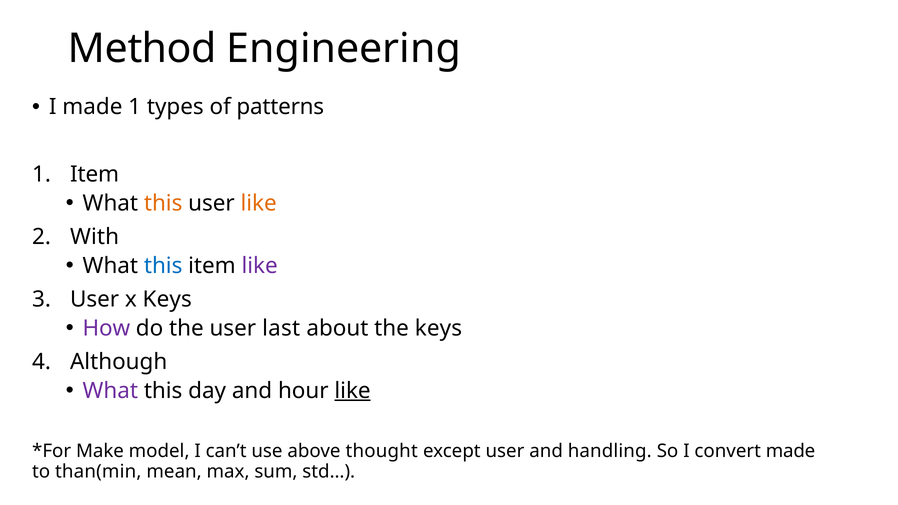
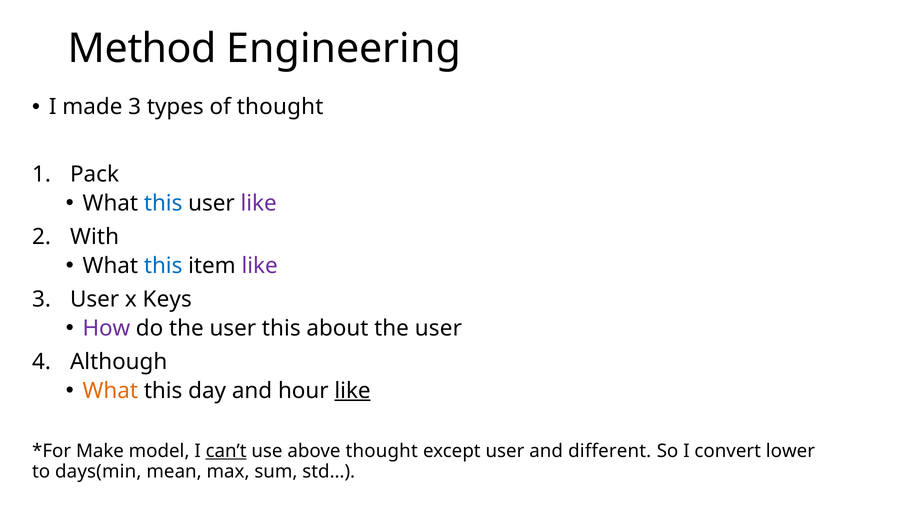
made 1: 1 -> 3
of patterns: patterns -> thought
Item at (95, 174): Item -> Pack
this at (163, 203) colour: orange -> blue
like at (259, 203) colour: orange -> purple
user last: last -> this
about the keys: keys -> user
What at (110, 391) colour: purple -> orange
can’t underline: none -> present
handling: handling -> different
convert made: made -> lower
than(min: than(min -> days(min
